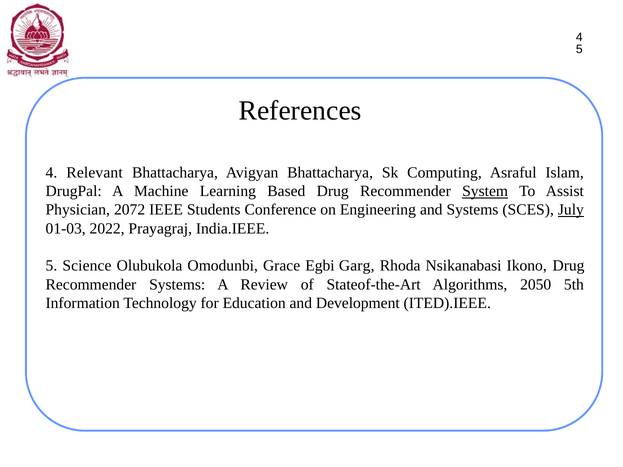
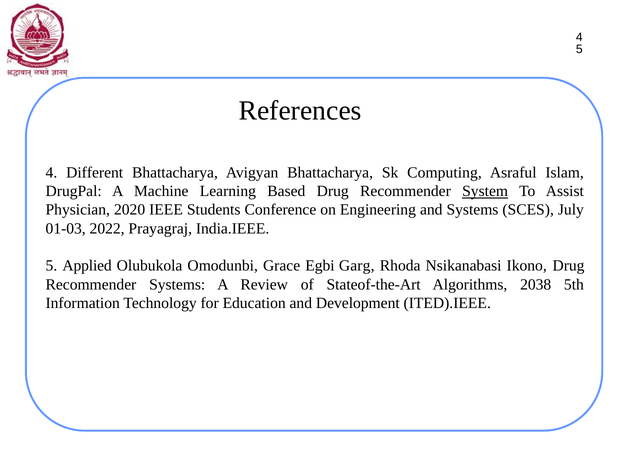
Relevant: Relevant -> Different
2072: 2072 -> 2020
July underline: present -> none
Science: Science -> Applied
2050: 2050 -> 2038
